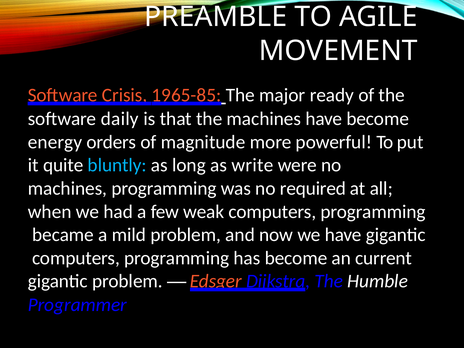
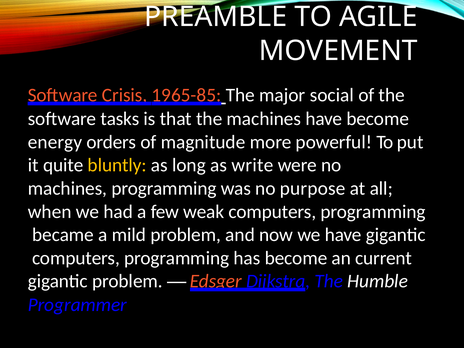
ready: ready -> social
daily: daily -> tasks
bluntly colour: light blue -> yellow
required: required -> purpose
